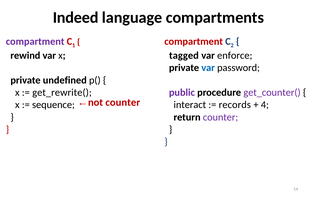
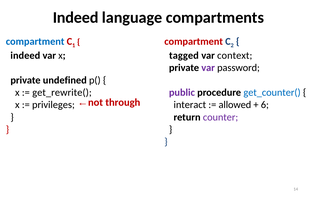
compartment at (35, 41) colour: purple -> blue
rewind at (25, 56): rewind -> indeed
enforce: enforce -> context
var at (208, 68) colour: blue -> purple
get_counter( colour: purple -> blue
←not counter: counter -> through
sequence: sequence -> privileges
records: records -> allowed
4: 4 -> 6
